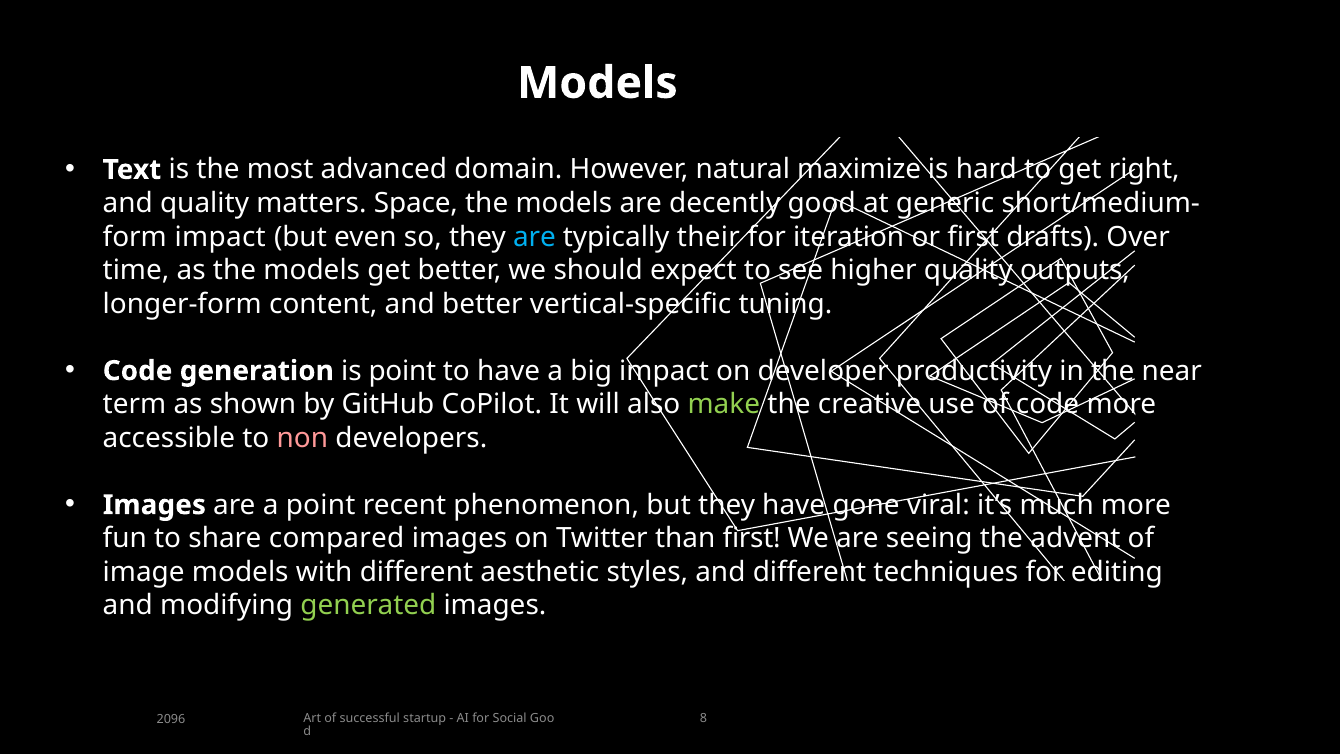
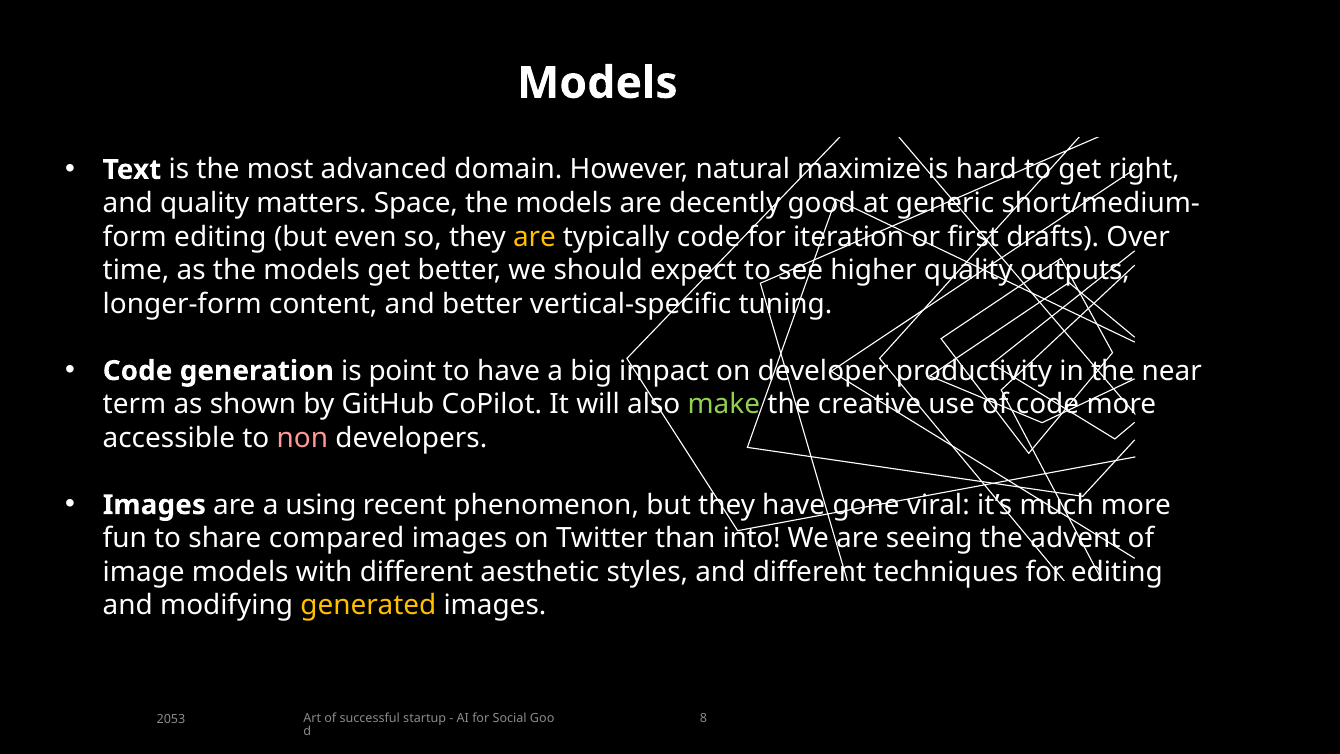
impact at (220, 237): impact -> editing
are at (534, 237) colour: light blue -> yellow
typically their: their -> code
a point: point -> using
than first: first -> into
generated colour: light green -> yellow
2096: 2096 -> 2053
